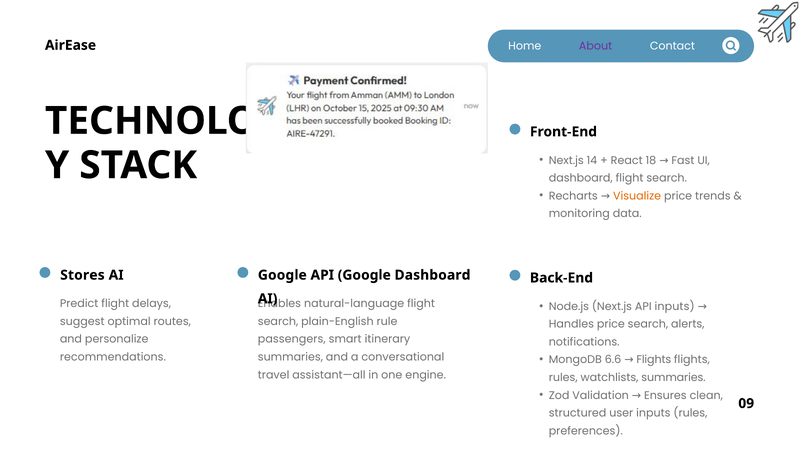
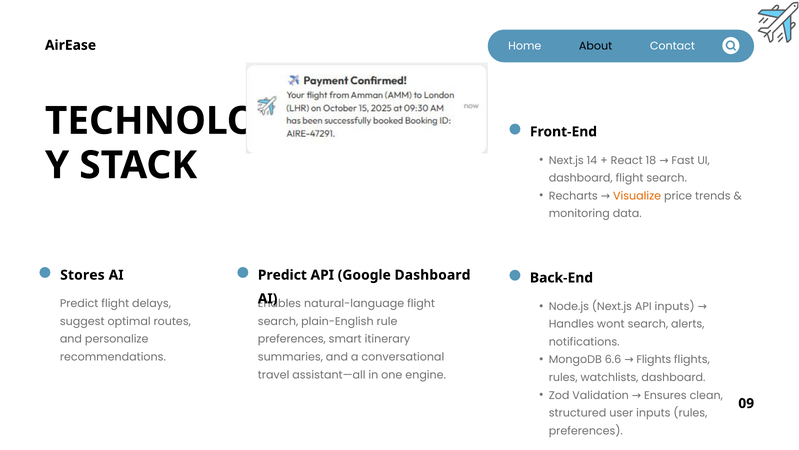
About colour: purple -> black
Google at (282, 275): Google -> Predict
Handles price: price -> wont
passengers at (292, 339): passengers -> preferences
watchlists summaries: summaries -> dashboard
